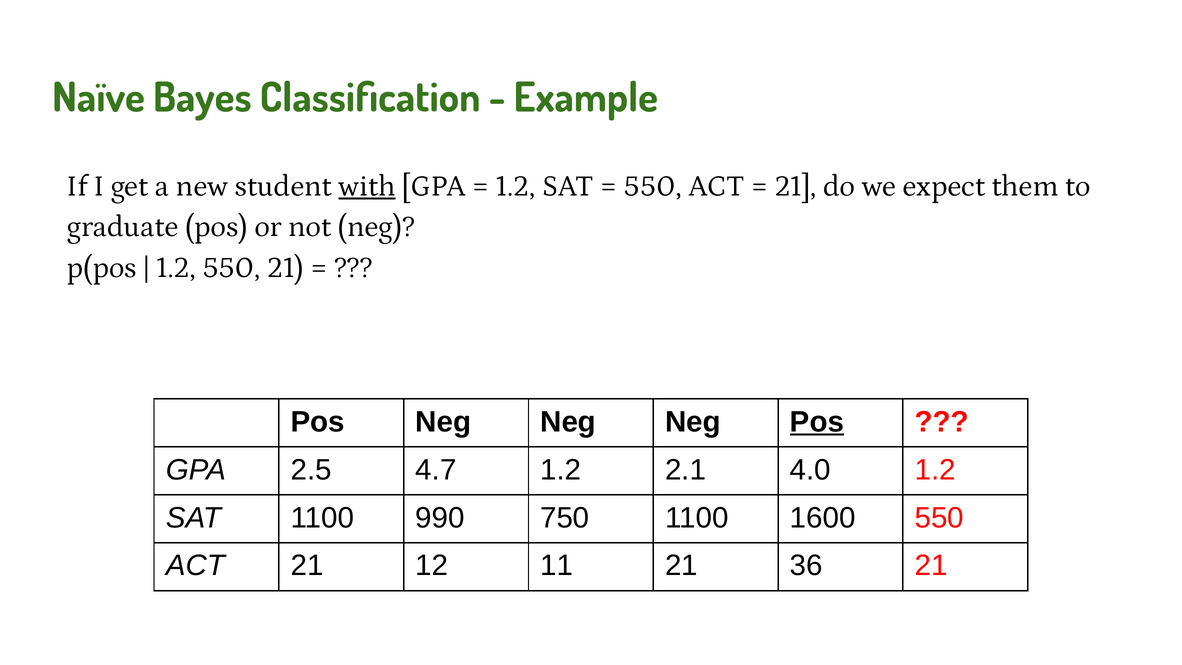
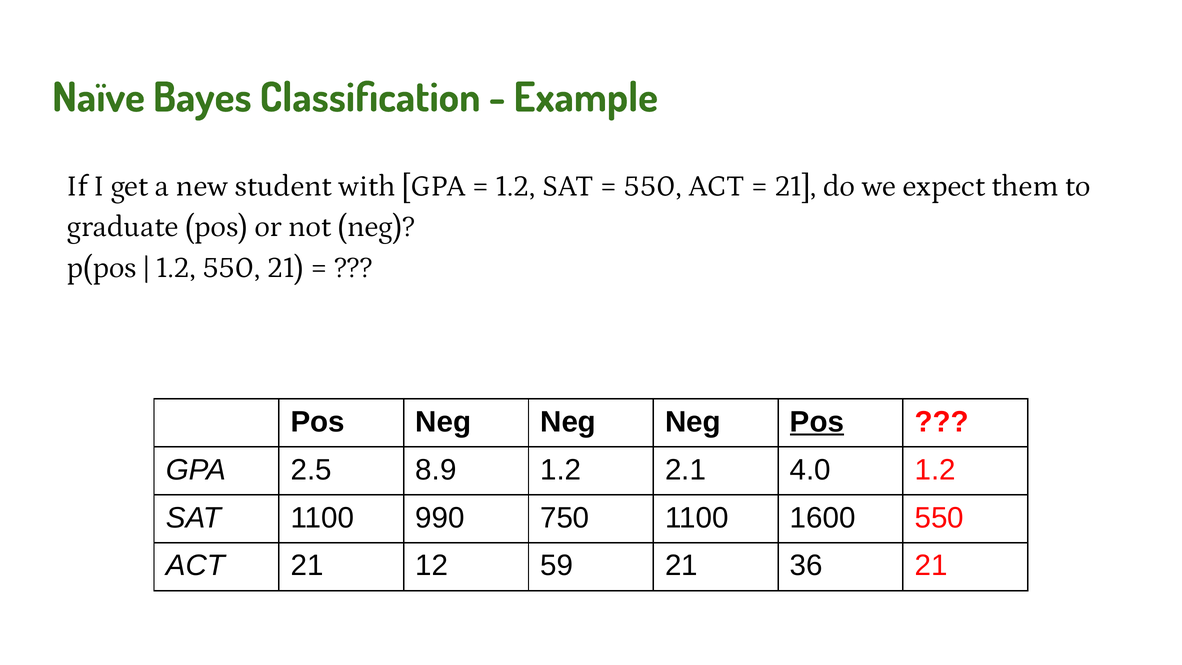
with underline: present -> none
4.7: 4.7 -> 8.9
11: 11 -> 59
